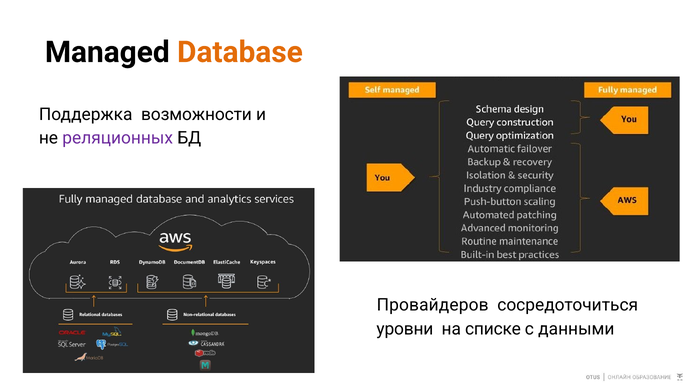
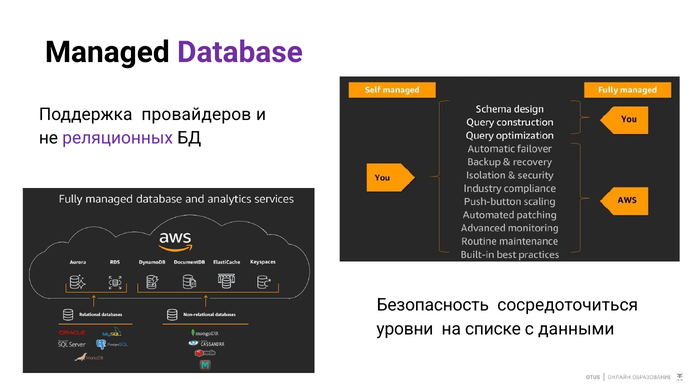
Database colour: orange -> purple
возможности: возможности -> провайдеров
Провайдеров: Провайдеров -> Безопасность
